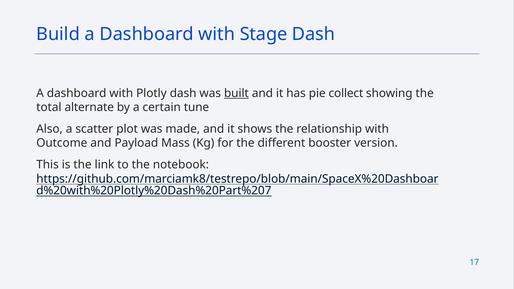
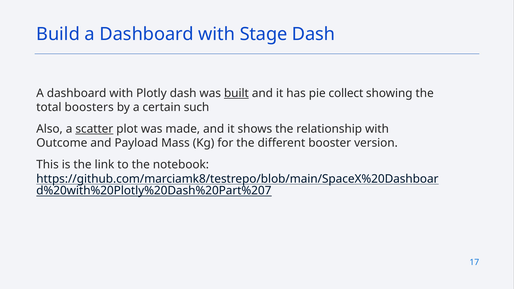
alternate: alternate -> boosters
tune: tune -> such
scatter underline: none -> present
